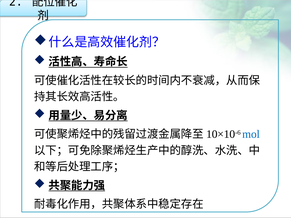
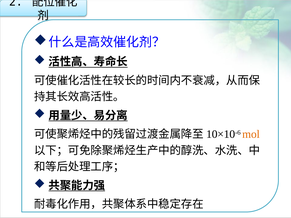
mol colour: blue -> orange
